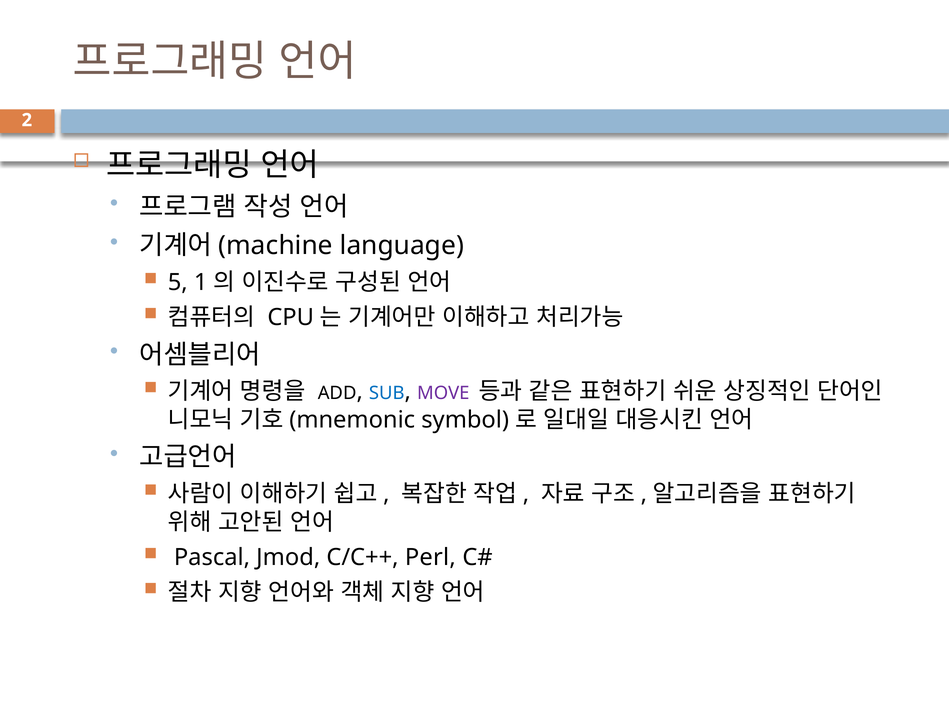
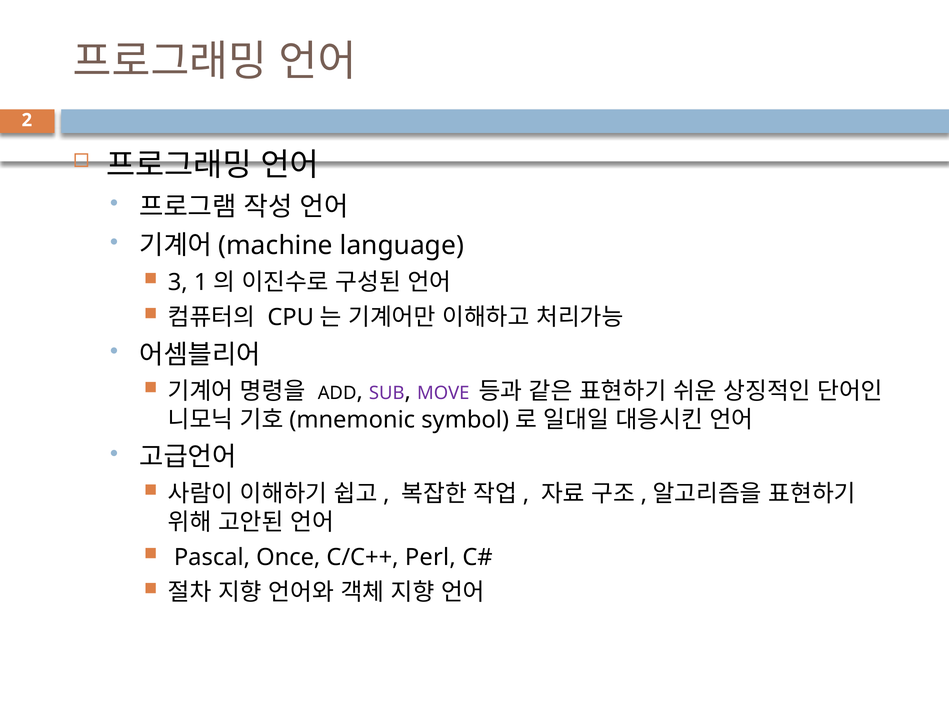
5: 5 -> 3
SUB colour: blue -> purple
Jmod: Jmod -> Once
